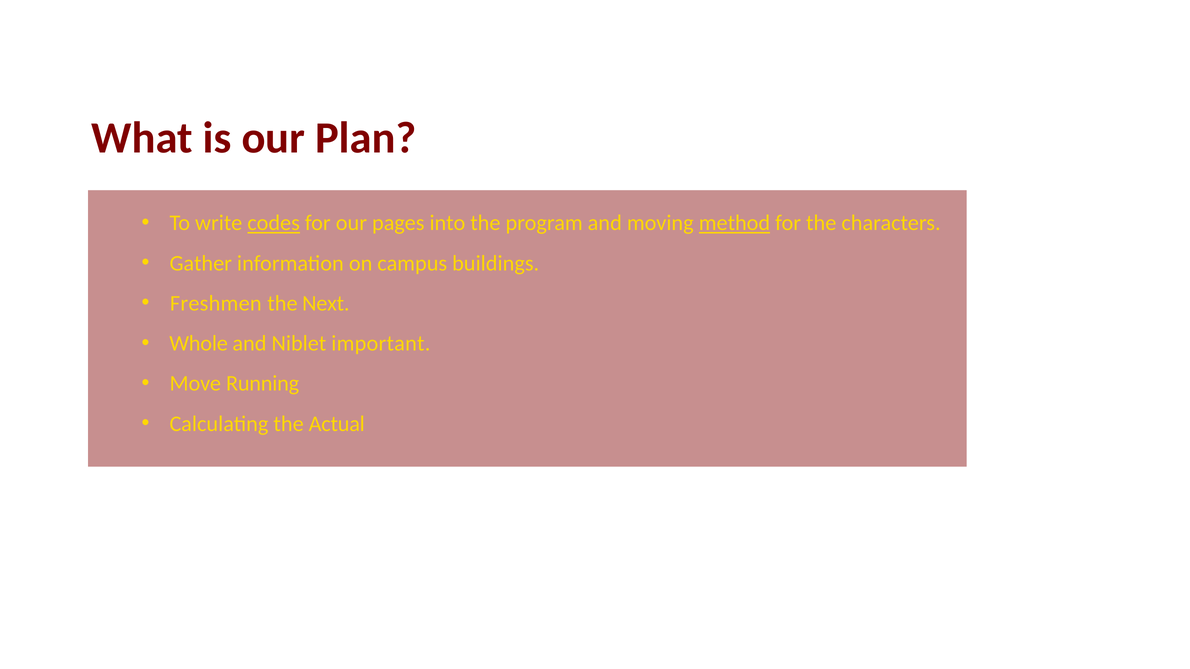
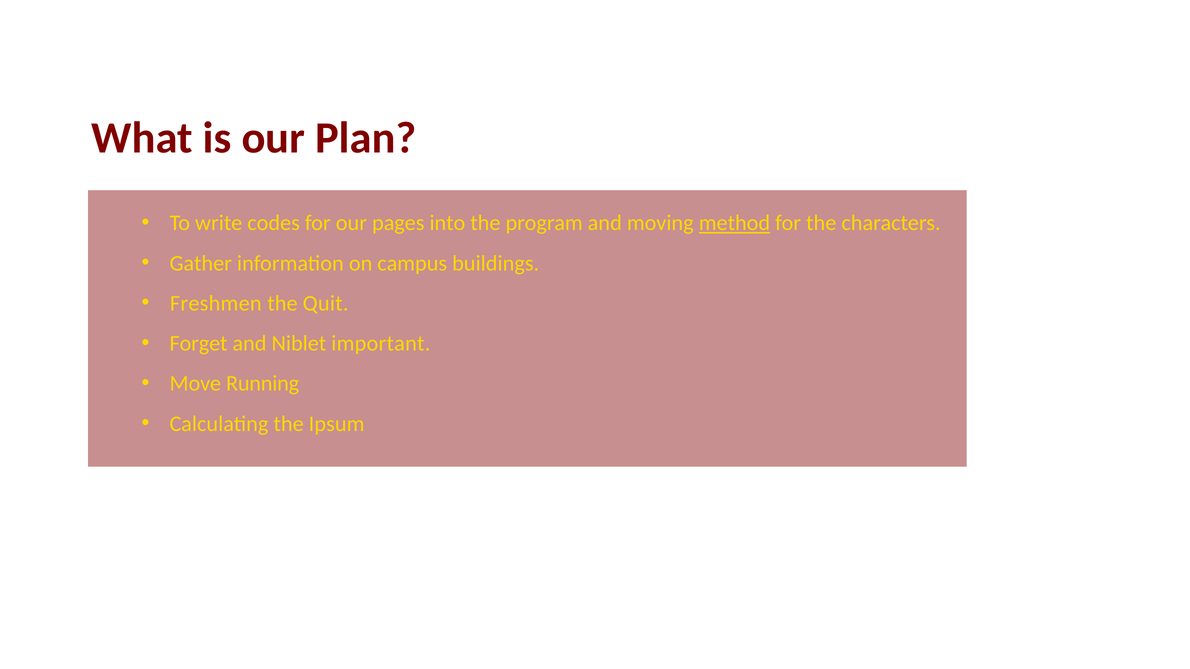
codes underline: present -> none
Next: Next -> Quit
Whole: Whole -> Forget
Actual: Actual -> Ipsum
